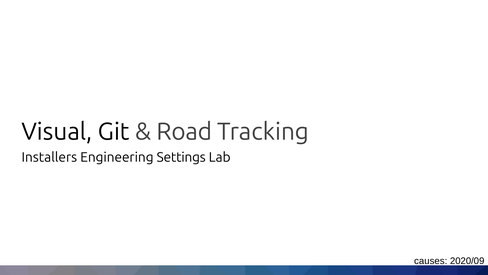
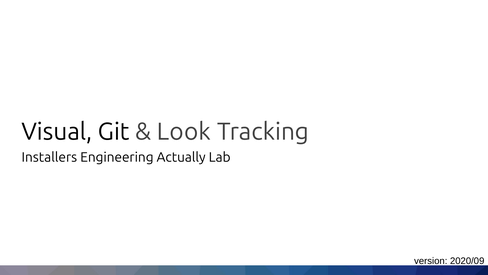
Road: Road -> Look
Settings: Settings -> Actually
causes: causes -> version
